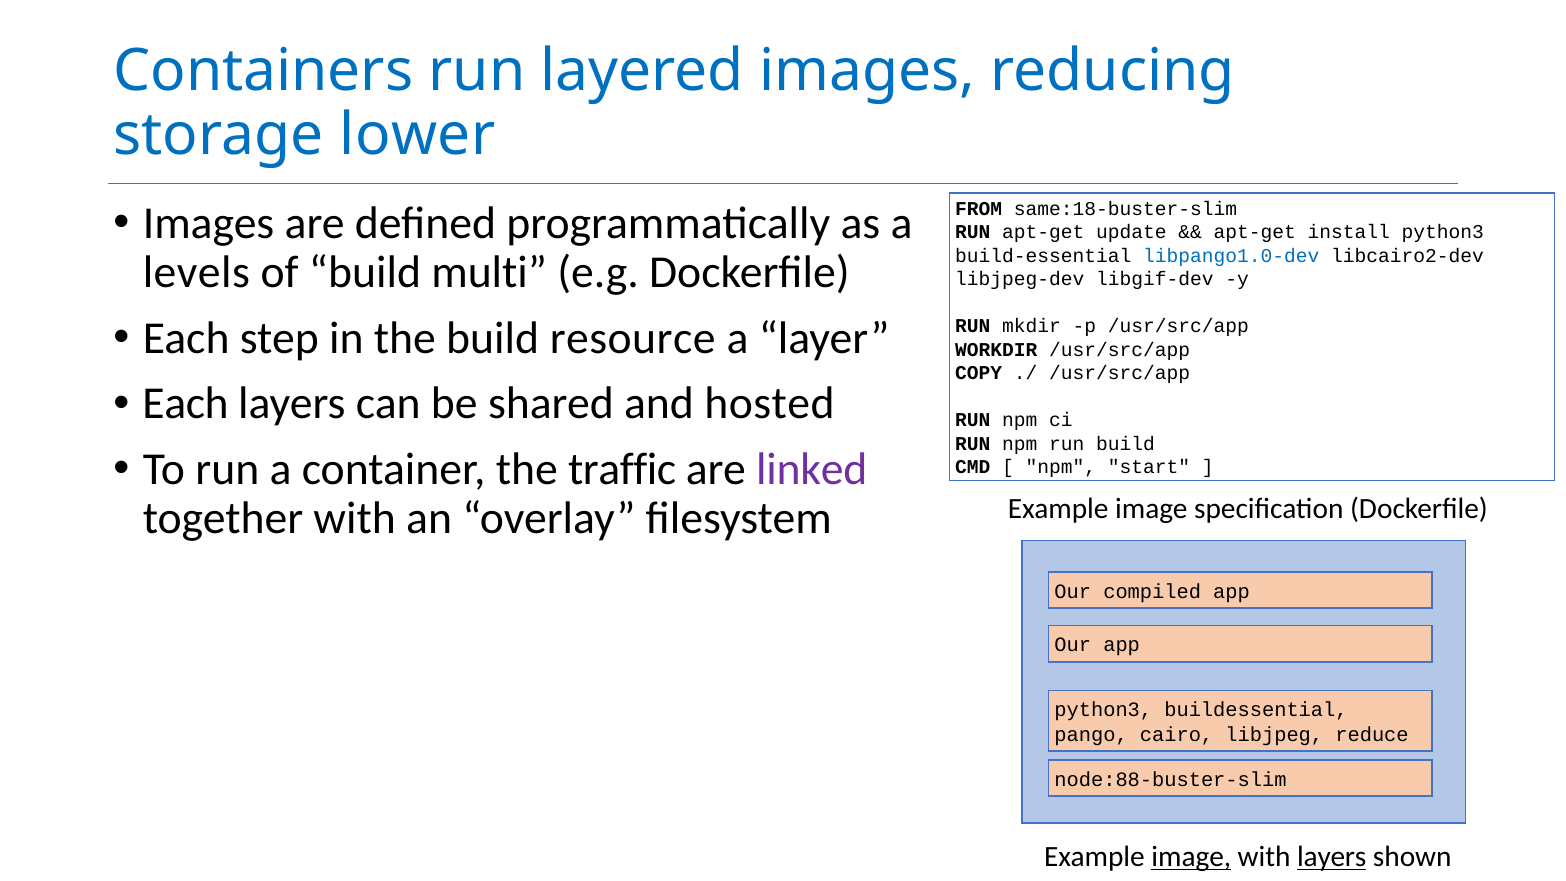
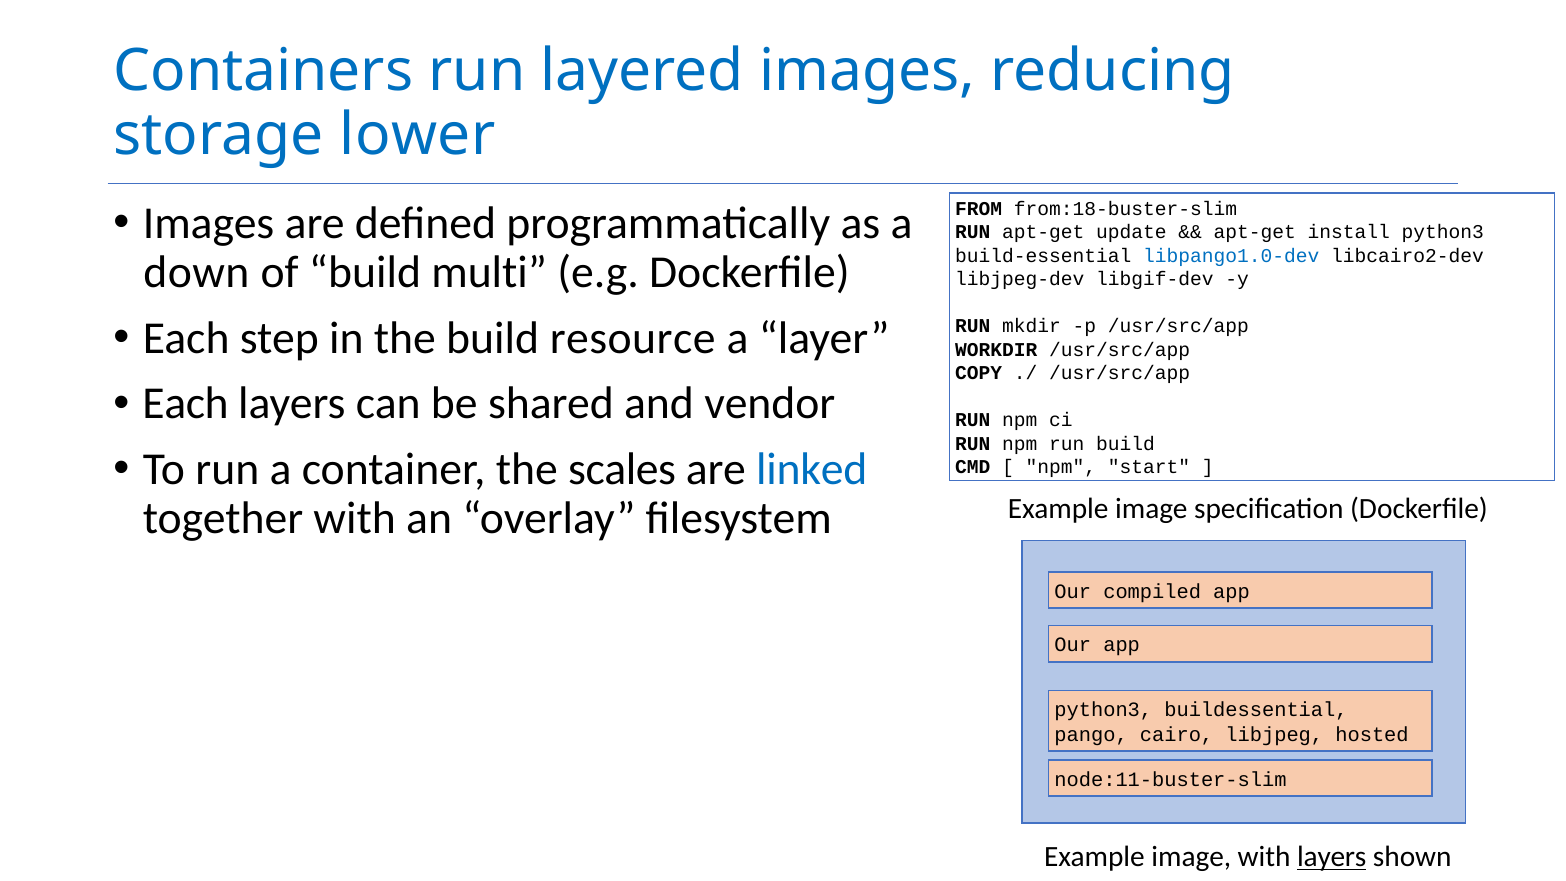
same:18-buster-slim: same:18-buster-slim -> from:18-buster-slim
levels: levels -> down
hosted: hosted -> vendor
traffic: traffic -> scales
linked colour: purple -> blue
reduce: reduce -> hosted
node:88-buster-slim: node:88-buster-slim -> node:11-buster-slim
image at (1191, 857) underline: present -> none
